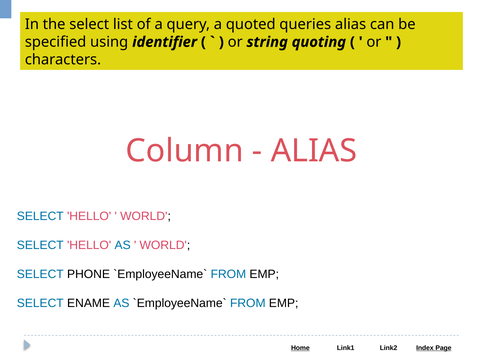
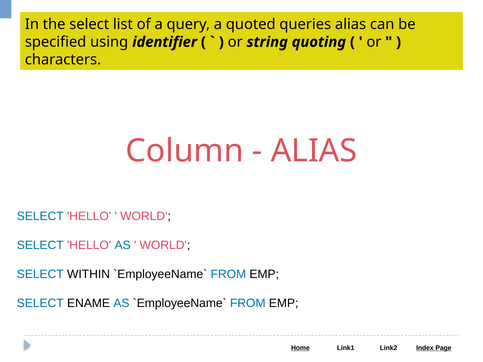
PHONE: PHONE -> WITHIN
